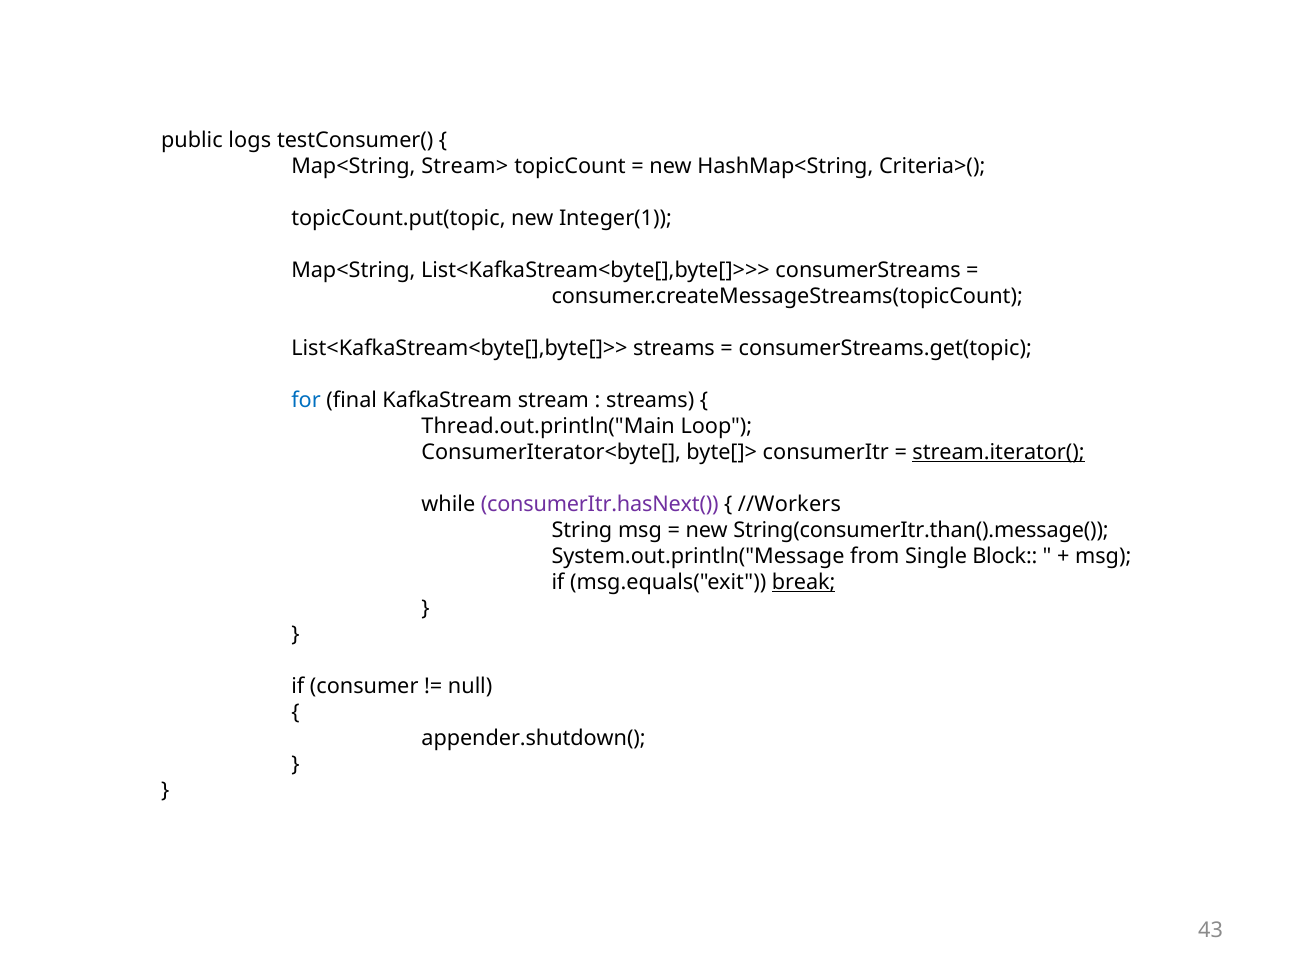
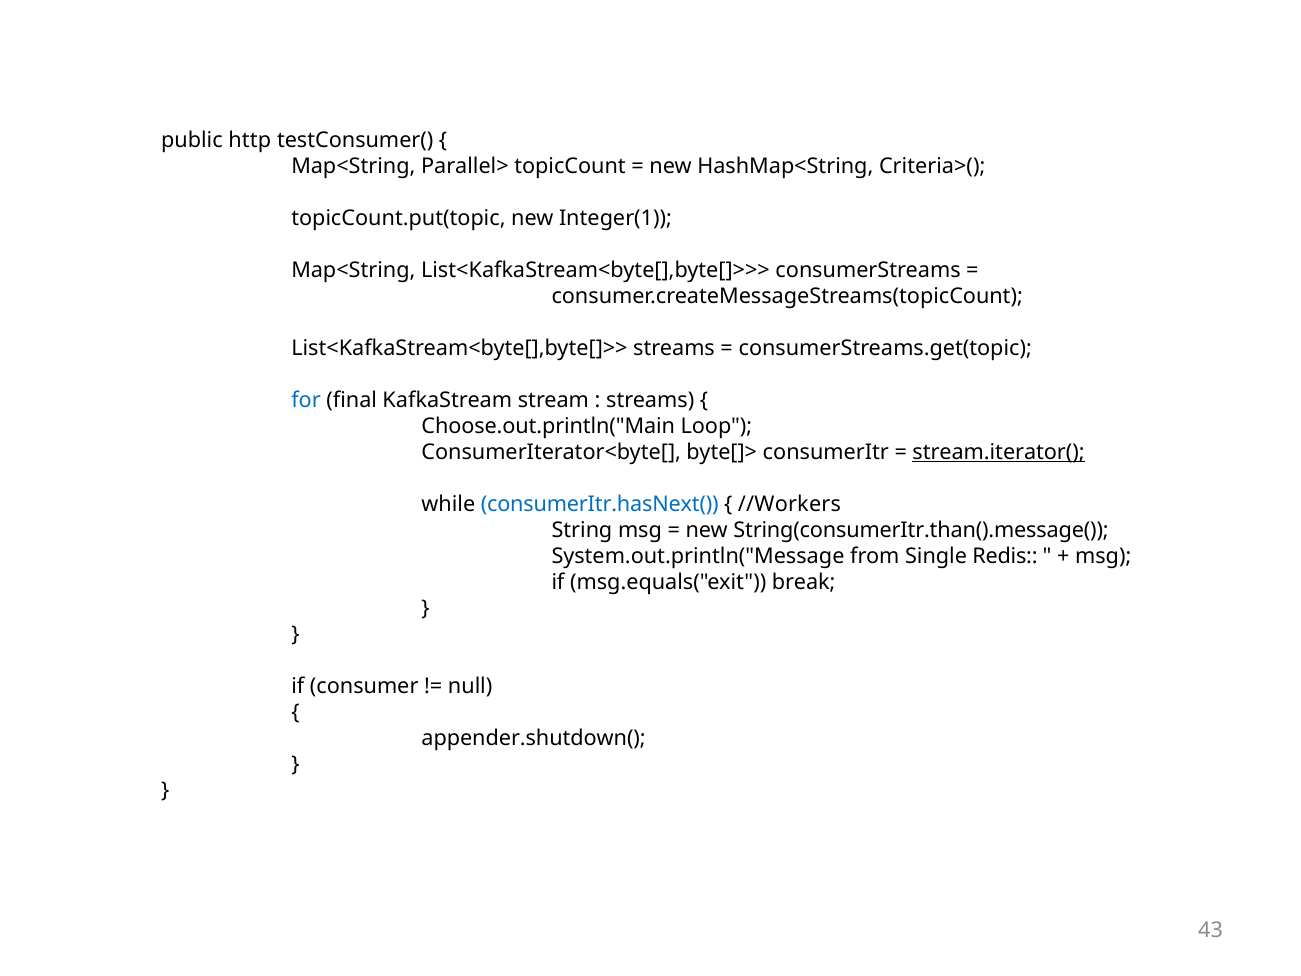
logs: logs -> http
Stream>: Stream> -> Parallel>
Thread.out.println("Main: Thread.out.println("Main -> Choose.out.println("Main
consumerItr.hasNext( colour: purple -> blue
Block: Block -> Redis
break underline: present -> none
